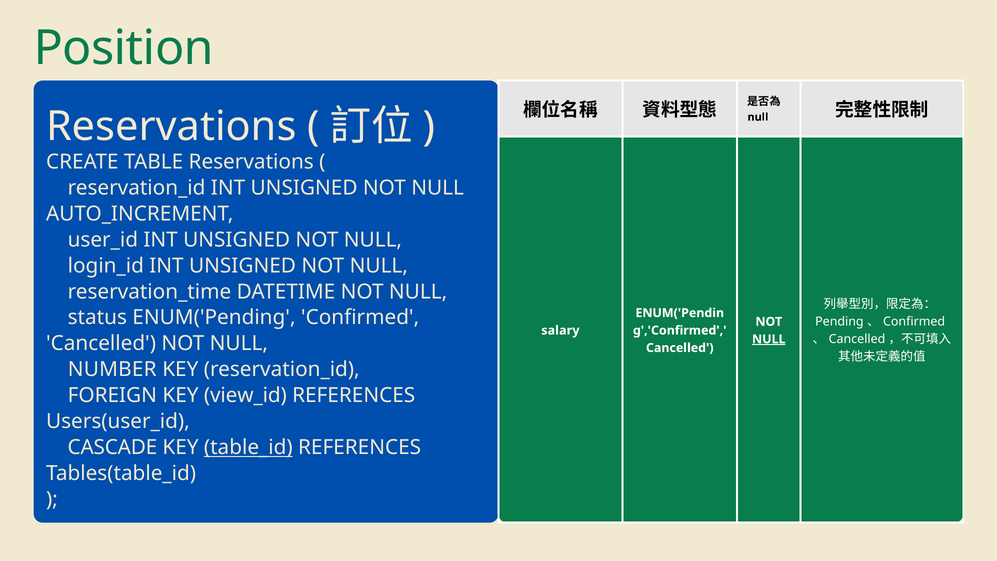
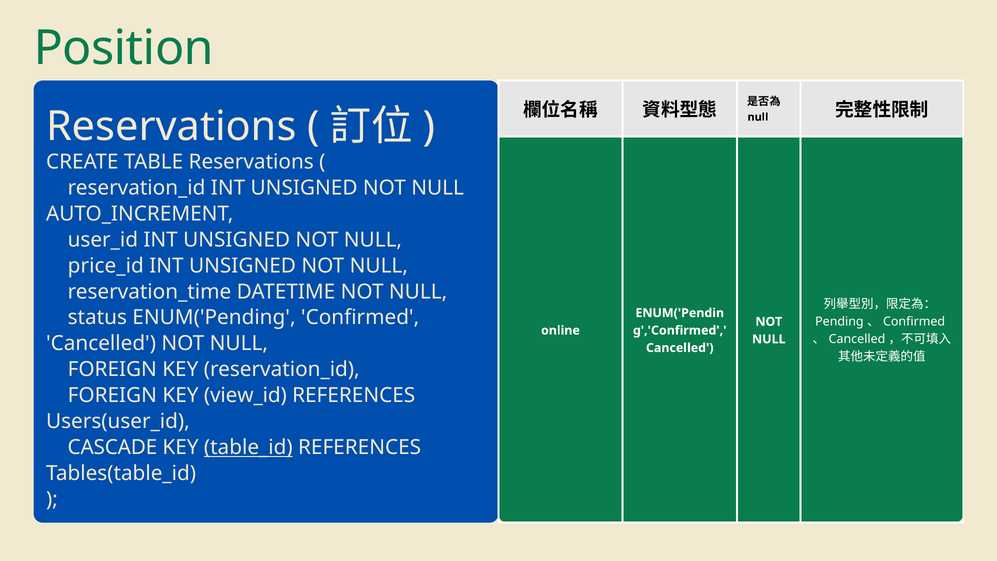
login_id: login_id -> price_id
salary: salary -> online
NULL at (769, 339) underline: present -> none
NUMBER at (112, 369): NUMBER -> FOREIGN
